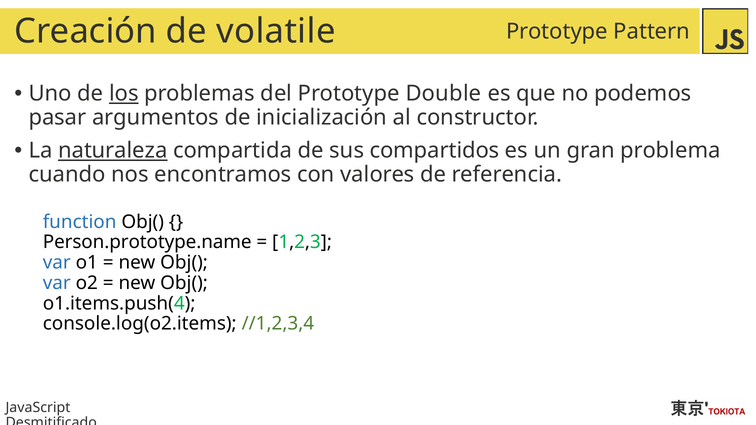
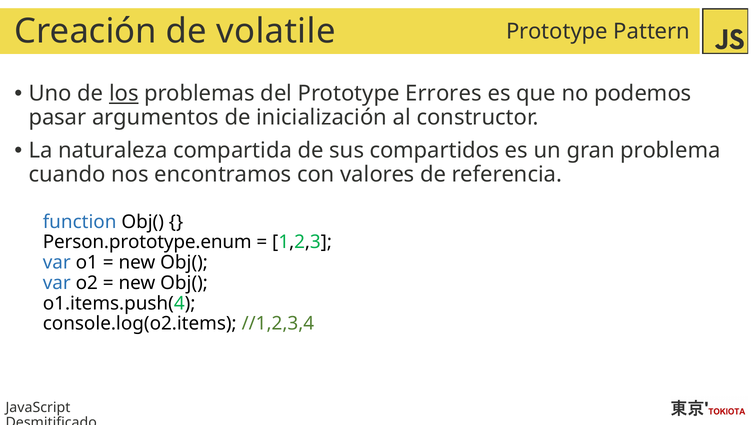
Double: Double -> Errores
naturaleza underline: present -> none
Person.prototype.name: Person.prototype.name -> Person.prototype.enum
